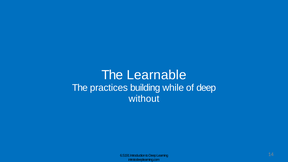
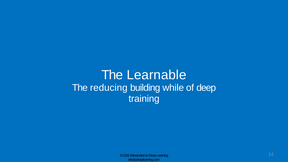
practices: practices -> reducing
without: without -> training
